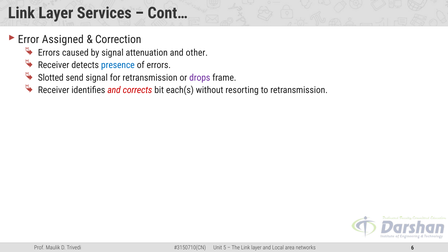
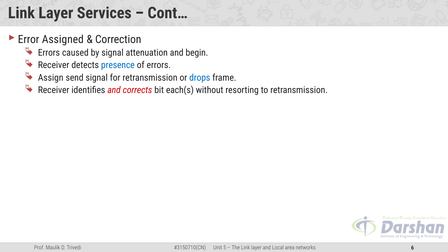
other: other -> begin
Slotted: Slotted -> Assign
drops colour: purple -> blue
